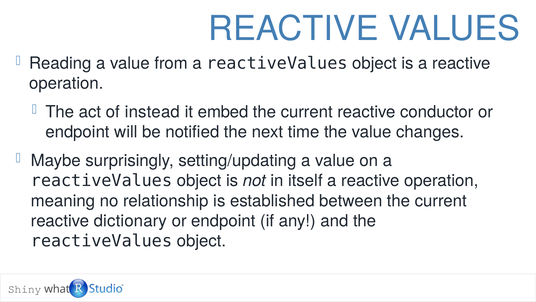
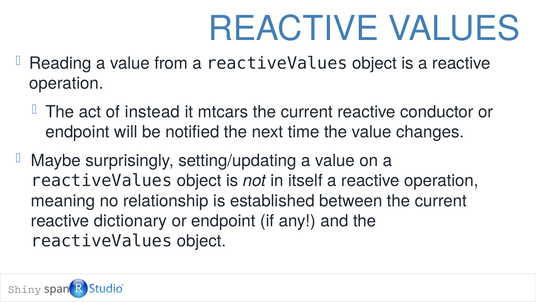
embed: embed -> mtcars
what: what -> span
